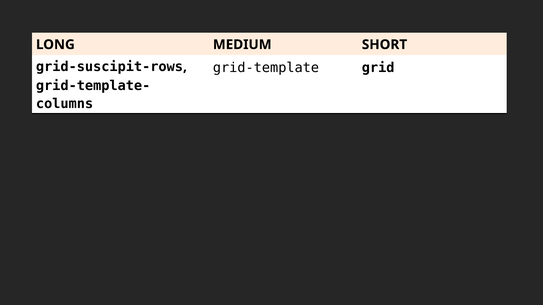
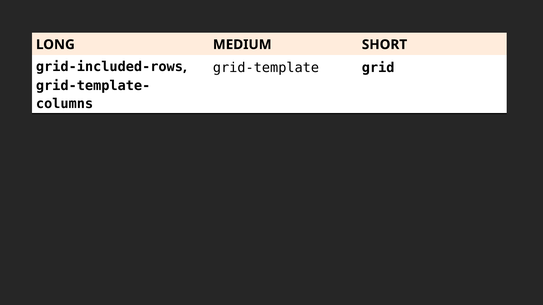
grid-suscipit-rows: grid-suscipit-rows -> grid-included-rows
